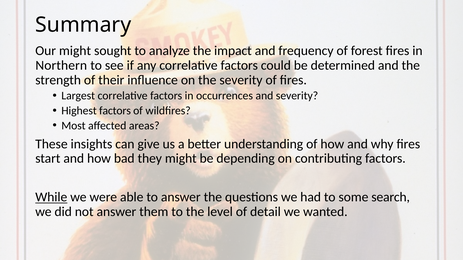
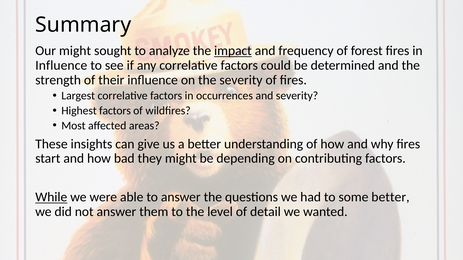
impact underline: none -> present
Northern at (61, 65): Northern -> Influence
some search: search -> better
